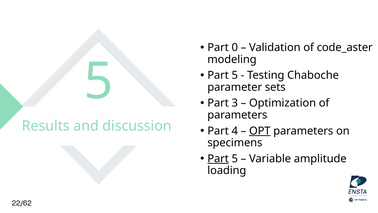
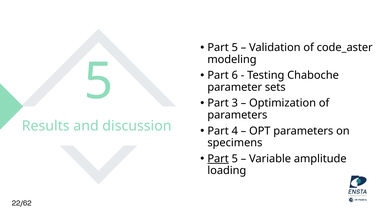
0 at (235, 47): 0 -> 5
5 at (235, 75): 5 -> 6
OPT underline: present -> none
